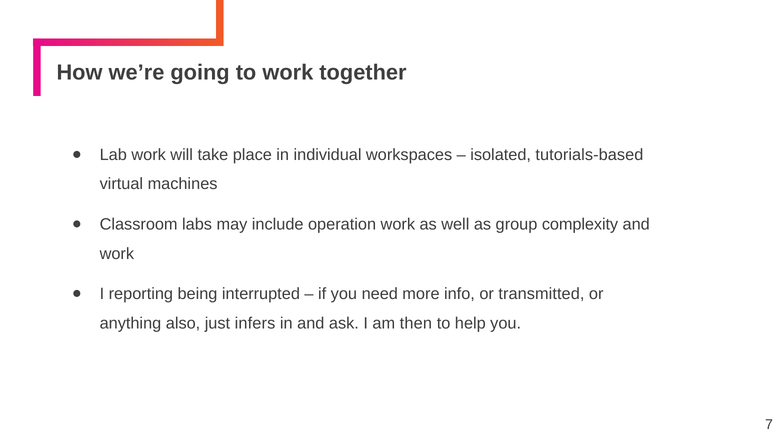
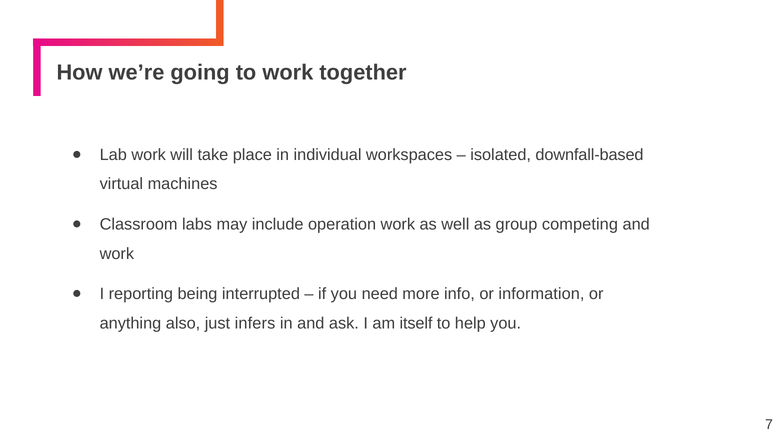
tutorials-based: tutorials-based -> downfall-based
complexity: complexity -> competing
transmitted: transmitted -> information
then: then -> itself
